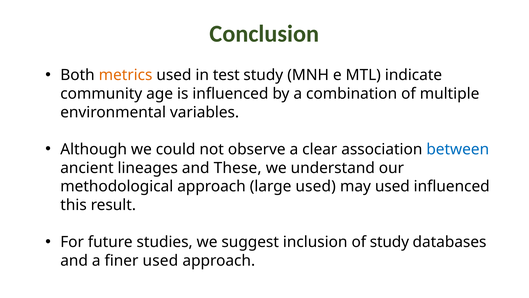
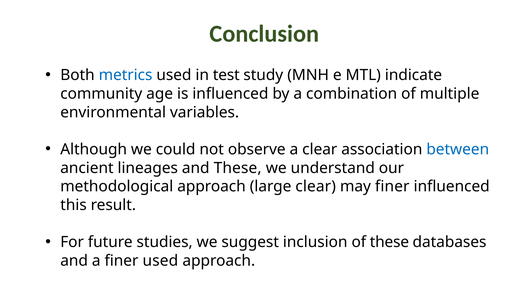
metrics colour: orange -> blue
large used: used -> clear
may used: used -> finer
of study: study -> these
